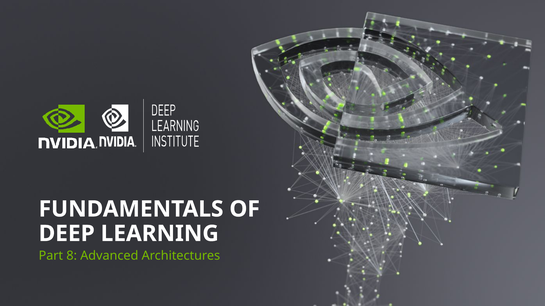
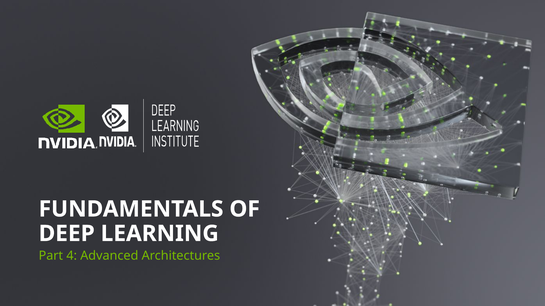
8: 8 -> 4
